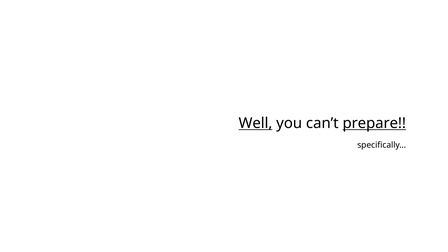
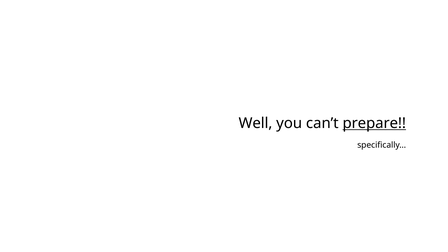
Well underline: present -> none
